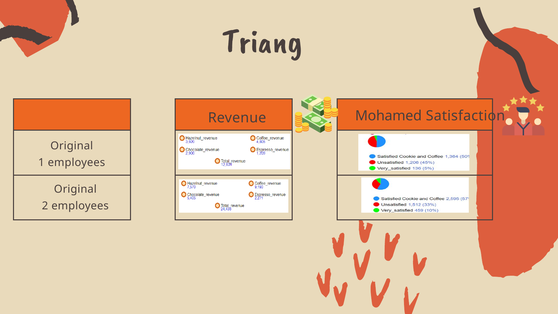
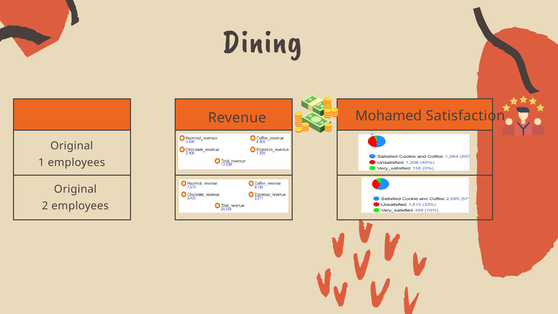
Triang: Triang -> Dining
